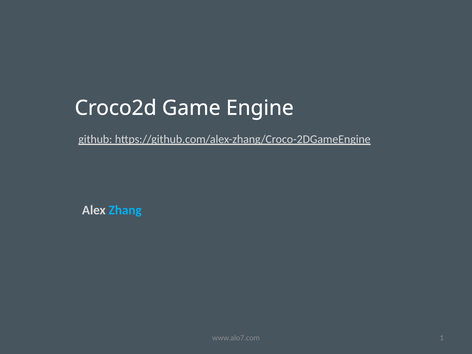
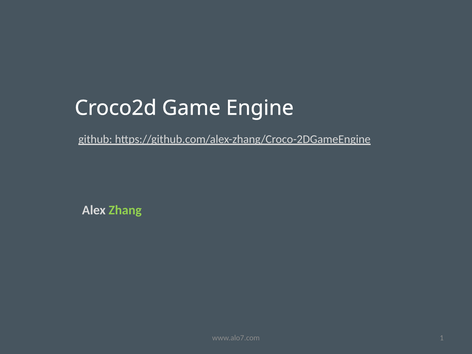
Zhang colour: light blue -> light green
